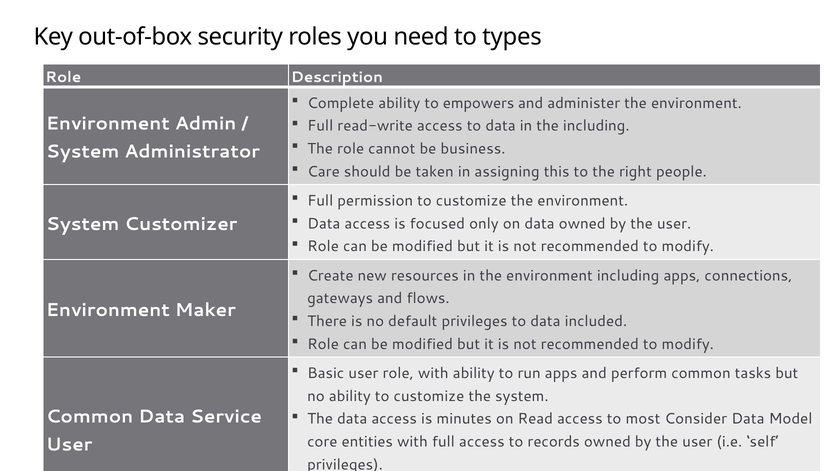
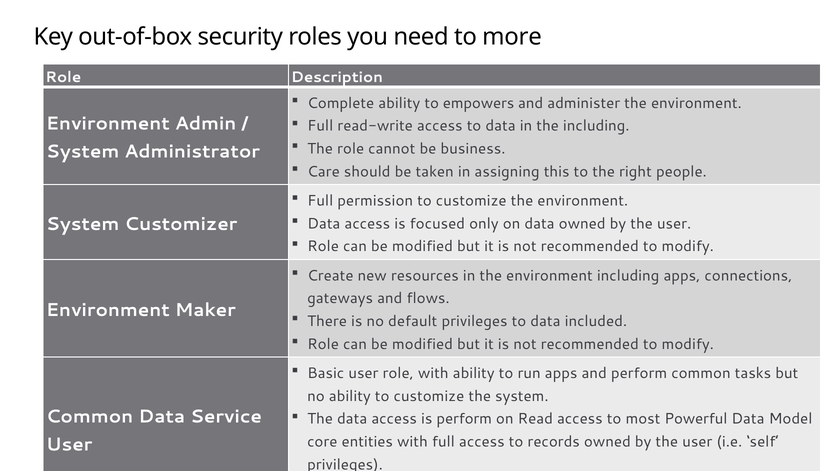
types: types -> more
is minutes: minutes -> perform
Consider: Consider -> Powerful
